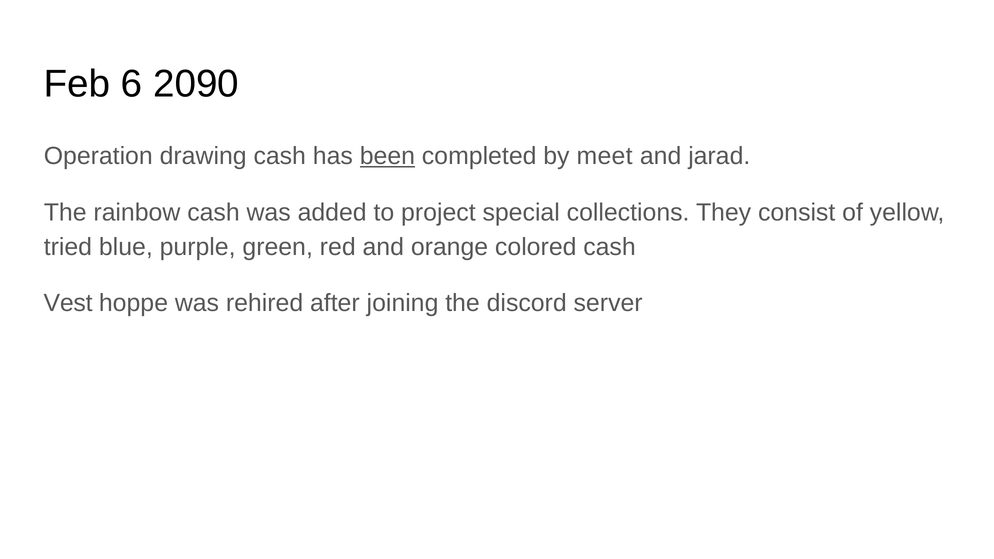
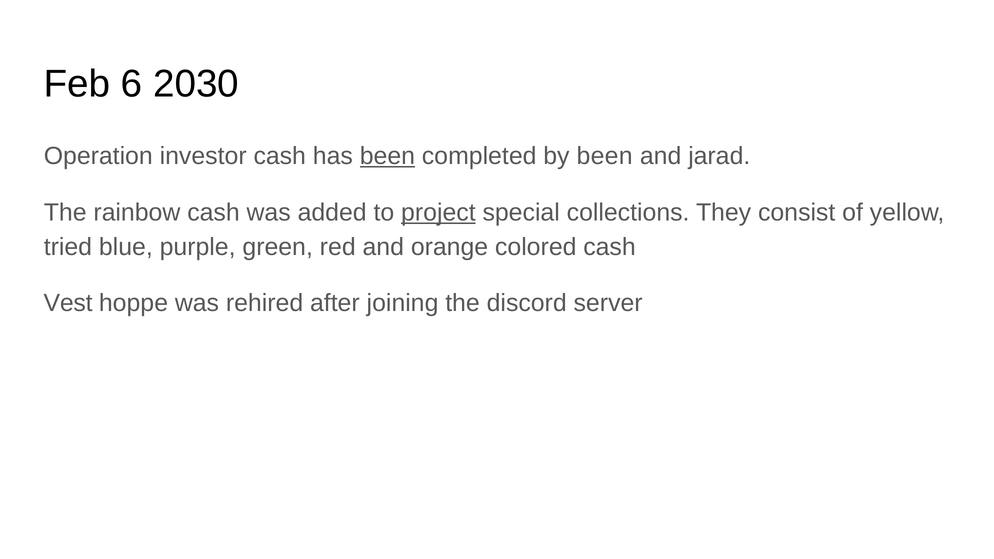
2090: 2090 -> 2030
drawing: drawing -> investor
by meet: meet -> been
project underline: none -> present
